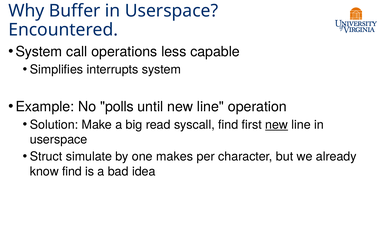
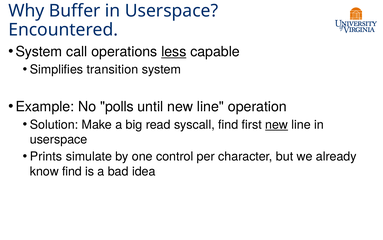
less underline: none -> present
interrupts: interrupts -> transition
Struct: Struct -> Prints
makes: makes -> control
